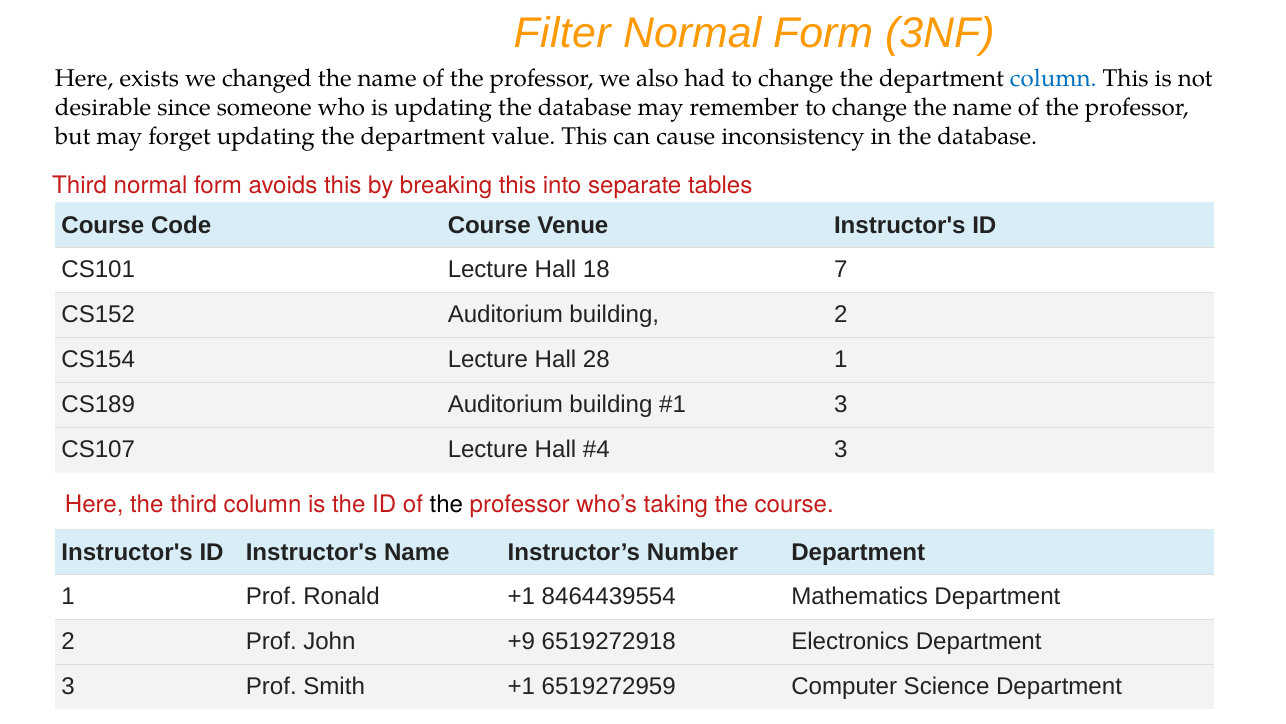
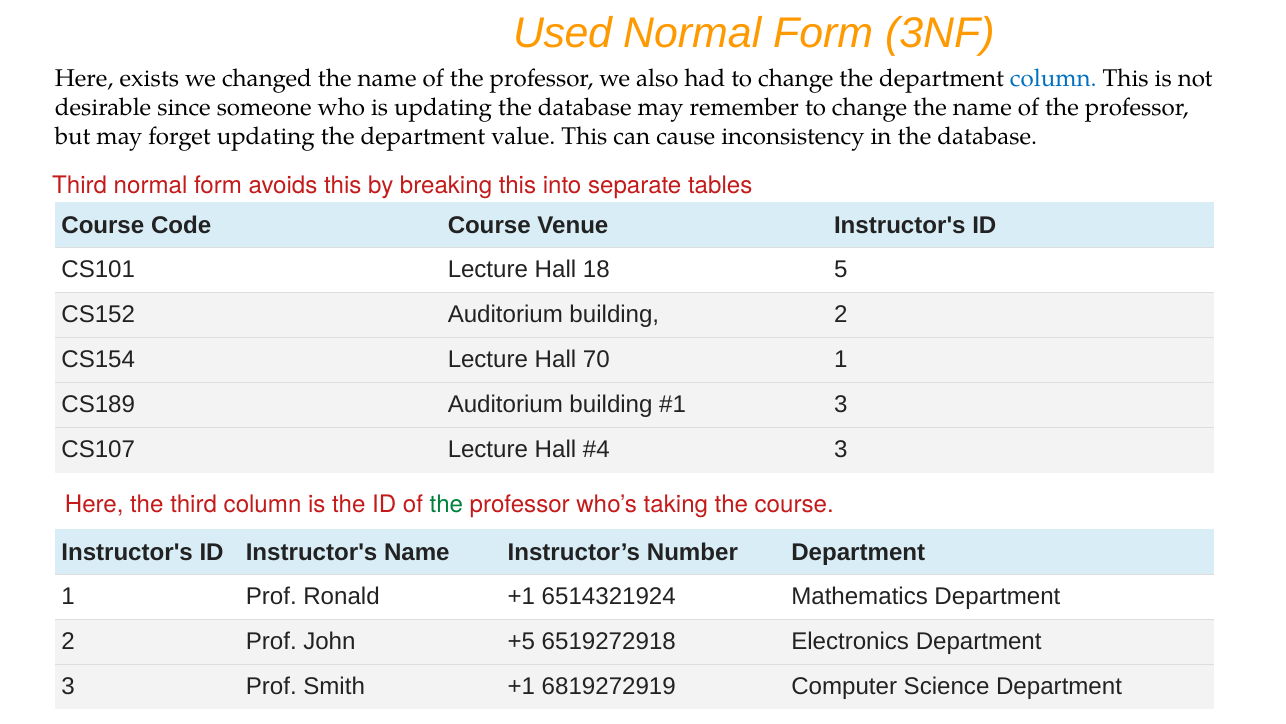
Filter: Filter -> Used
7: 7 -> 5
28: 28 -> 70
the at (446, 504) colour: black -> green
8464439554: 8464439554 -> 6514321924
+9: +9 -> +5
6519272959: 6519272959 -> 6819272919
